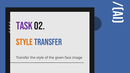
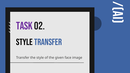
STYLE at (24, 42) colour: orange -> black
